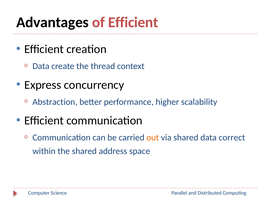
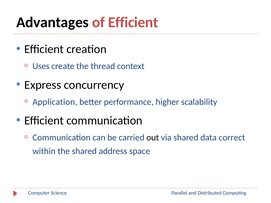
Data at (41, 66): Data -> Uses
Abstraction: Abstraction -> Application
out colour: orange -> black
